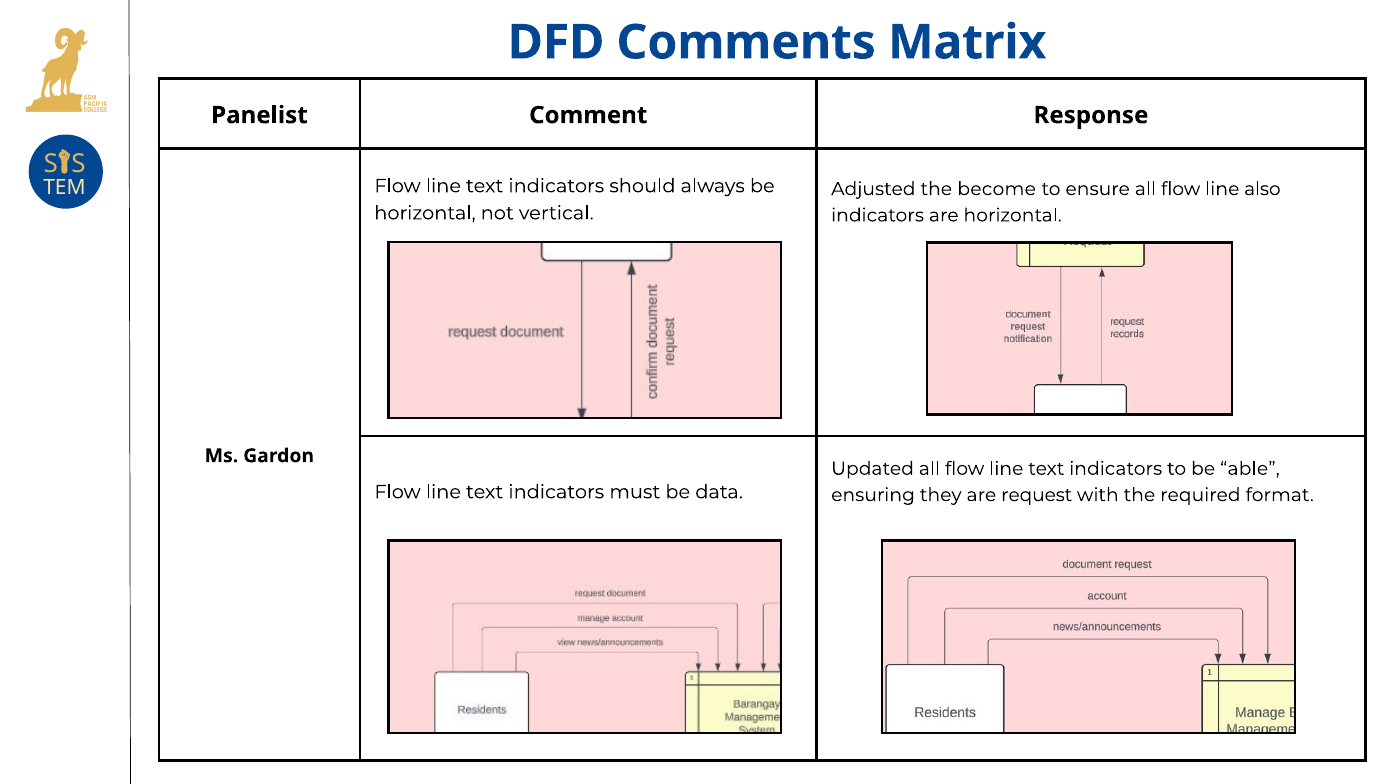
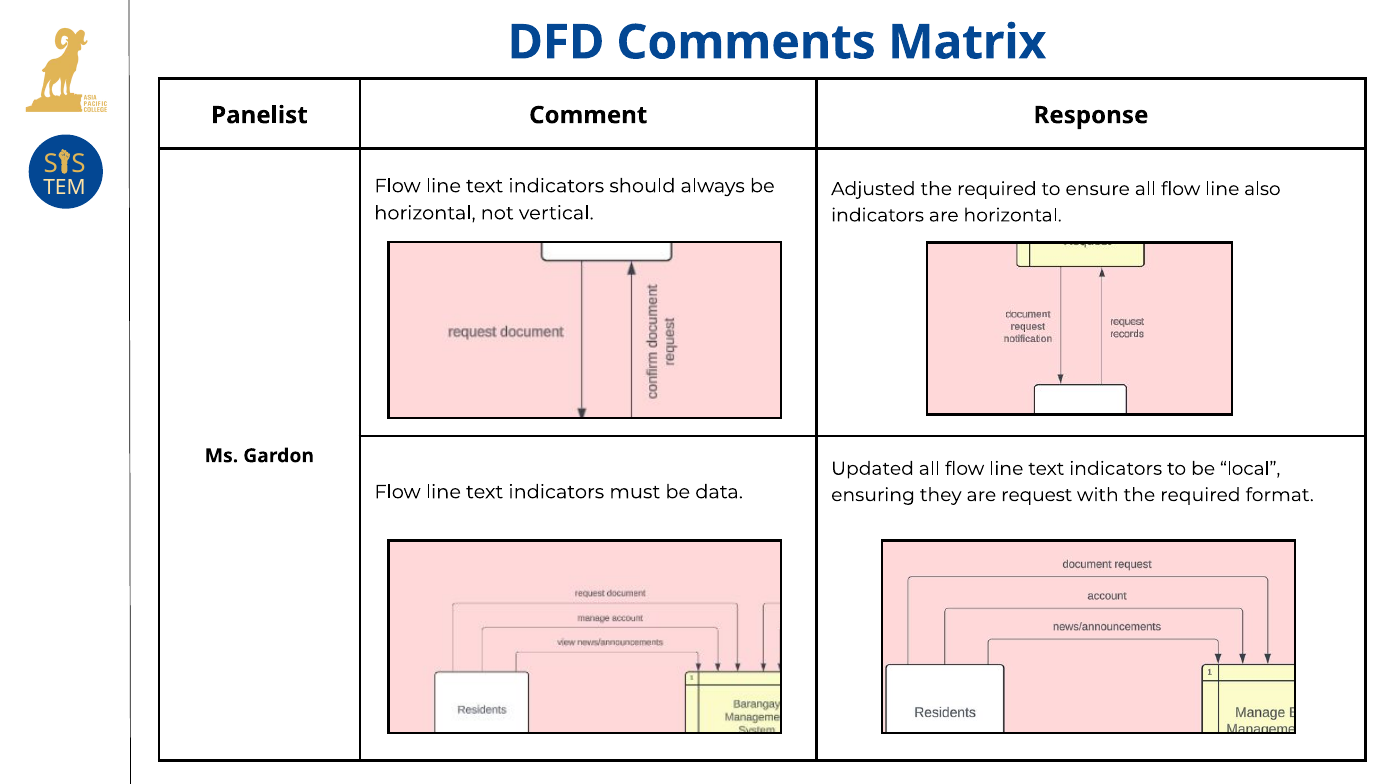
Adjusted the become: become -> required
able: able -> local
